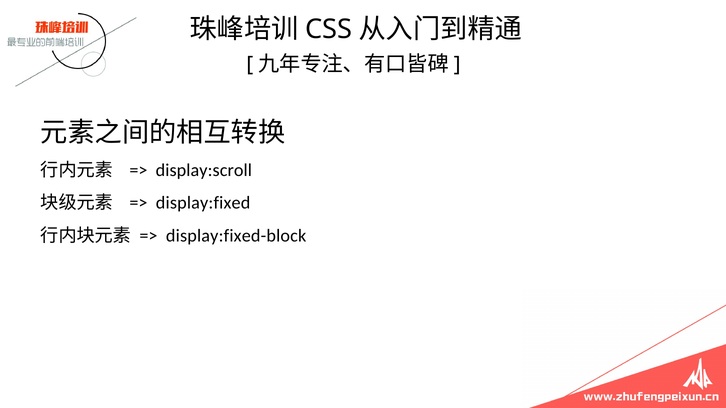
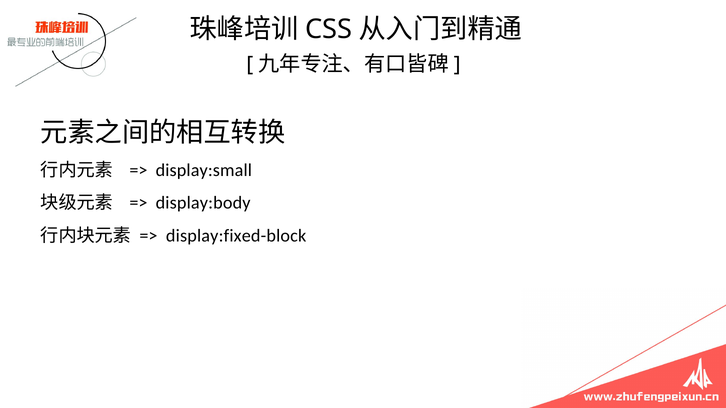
display:scroll: display:scroll -> display:small
display:fixed: display:fixed -> display:body
